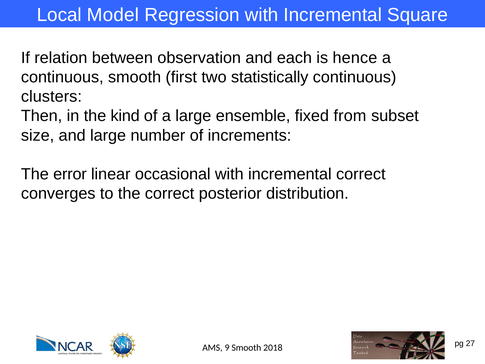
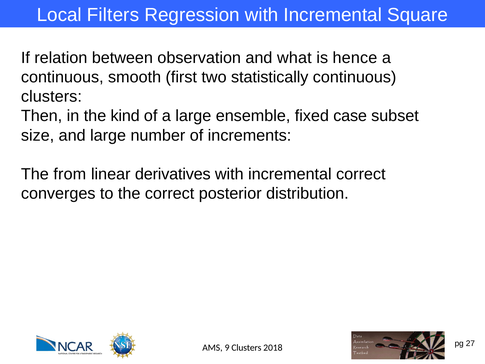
Model: Model -> Filters
each: each -> what
from: from -> case
error: error -> from
occasional: occasional -> derivatives
9 Smooth: Smooth -> Clusters
